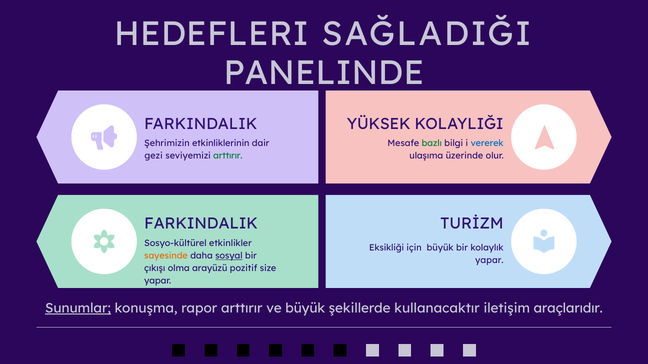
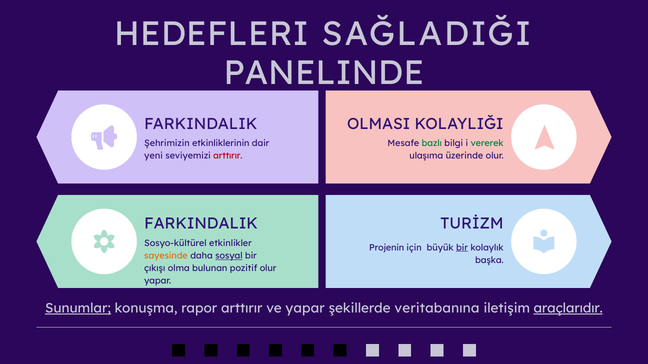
YÜKSEK: YÜKSEK -> OLMASI
vererek colour: blue -> green
gezi: gezi -> yeni
arttırır at (228, 156) colour: green -> red
Eksikliği: Eksikliği -> Projenin
bir at (462, 248) underline: none -> present
yapar at (489, 260): yapar -> başka
arayüzü: arayüzü -> bulunan
pozitif size: size -> olur
ve büyük: büyük -> yapar
kullanacaktır: kullanacaktır -> veritabanına
araçlarıdır underline: none -> present
